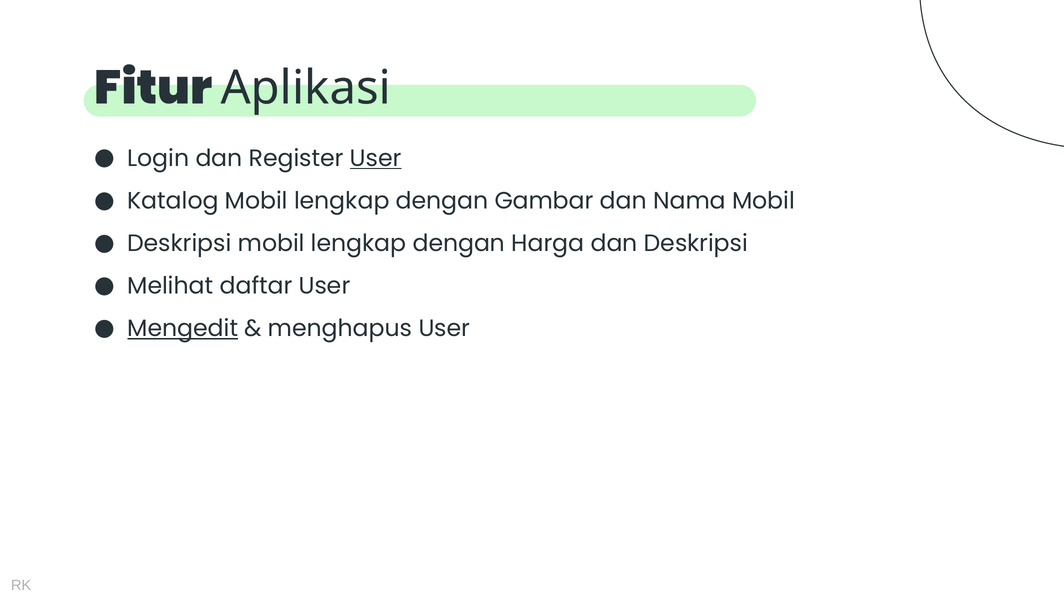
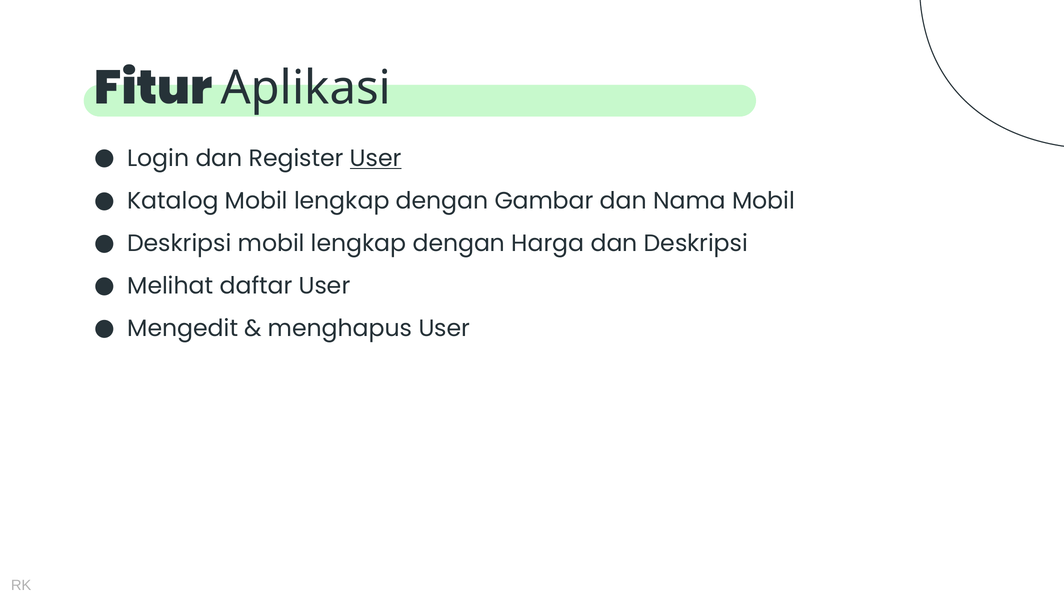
Mengedit underline: present -> none
